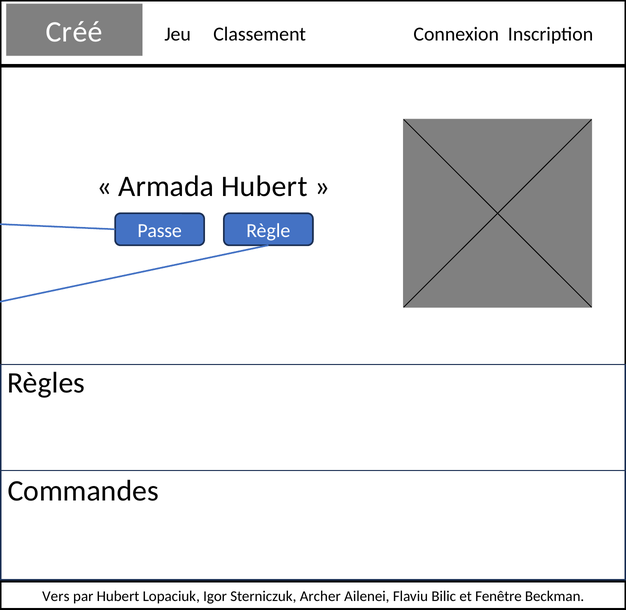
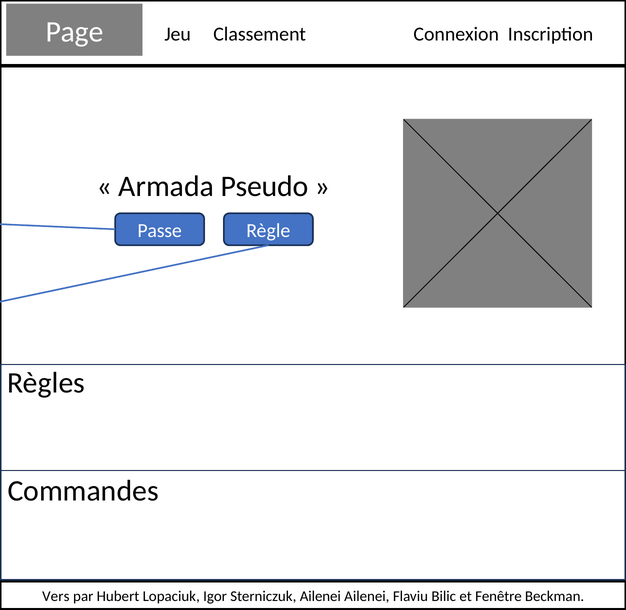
Créé: Créé -> Page
Armada Hubert: Hubert -> Pseudo
Sterniczuk Archer: Archer -> Ailenei
